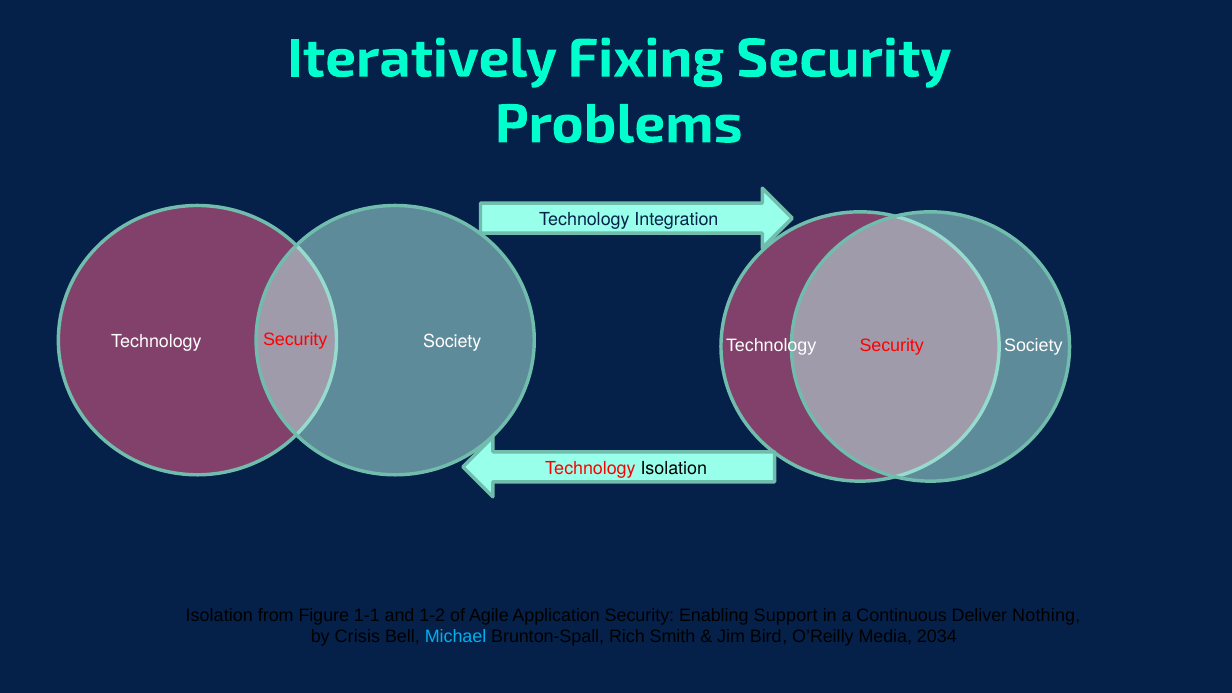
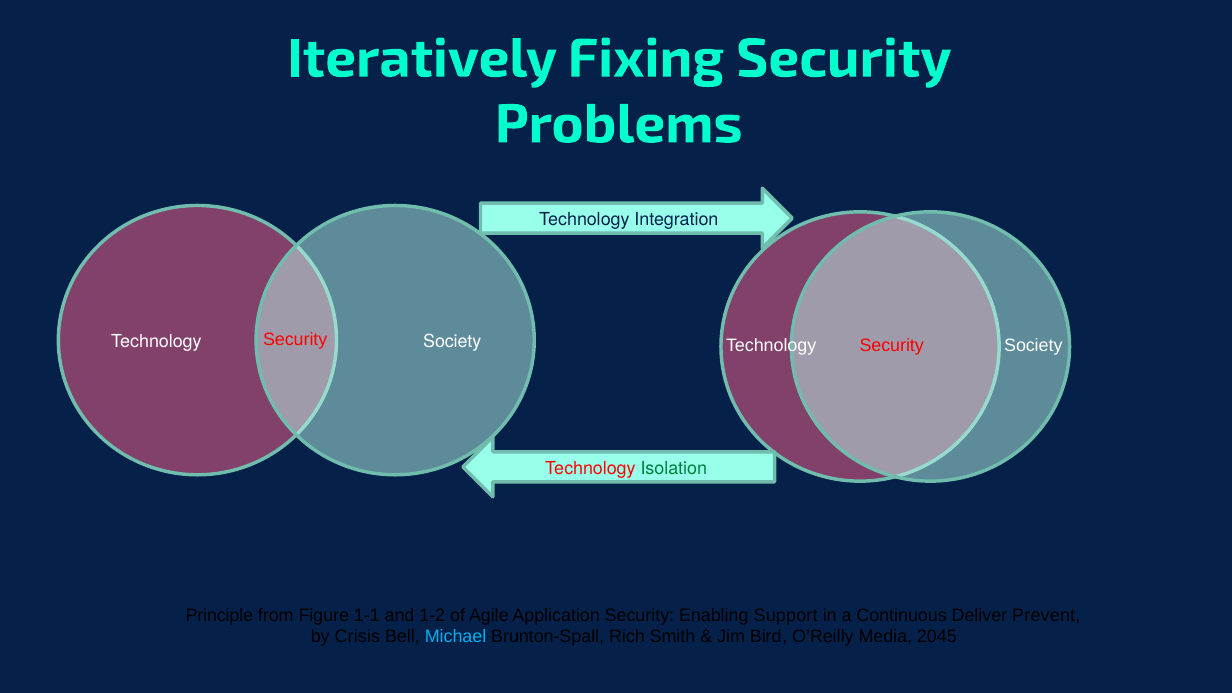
Isolation at (674, 468) colour: black -> green
Isolation at (219, 615): Isolation -> Principle
Nothing: Nothing -> Prevent
2034: 2034 -> 2045
